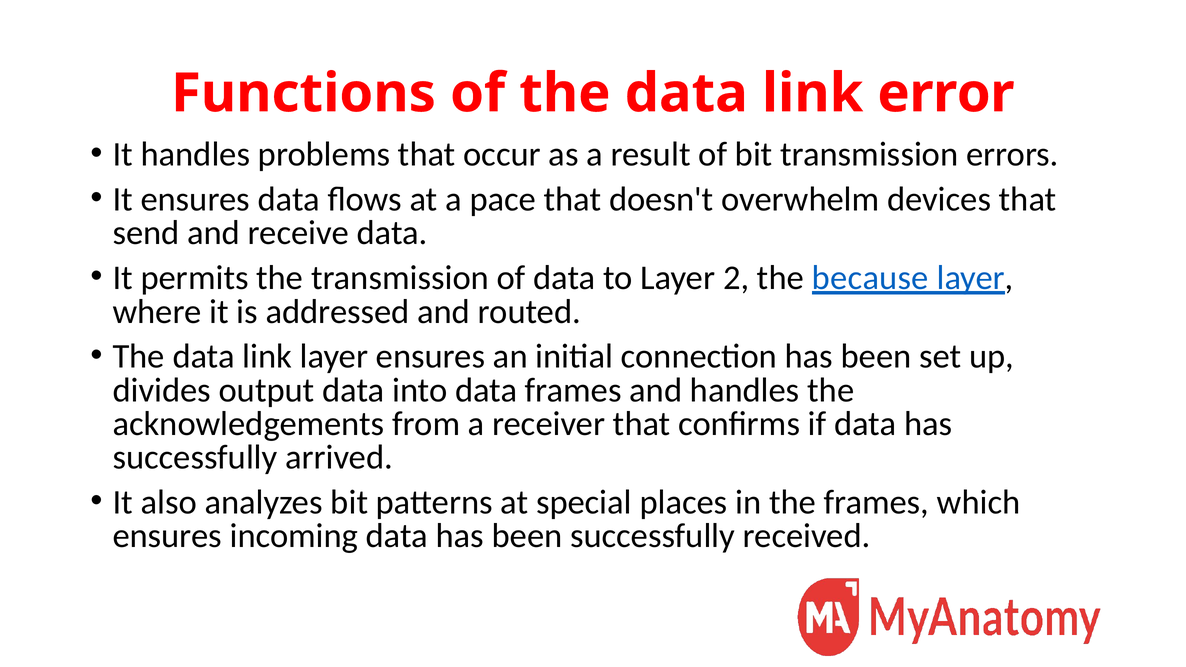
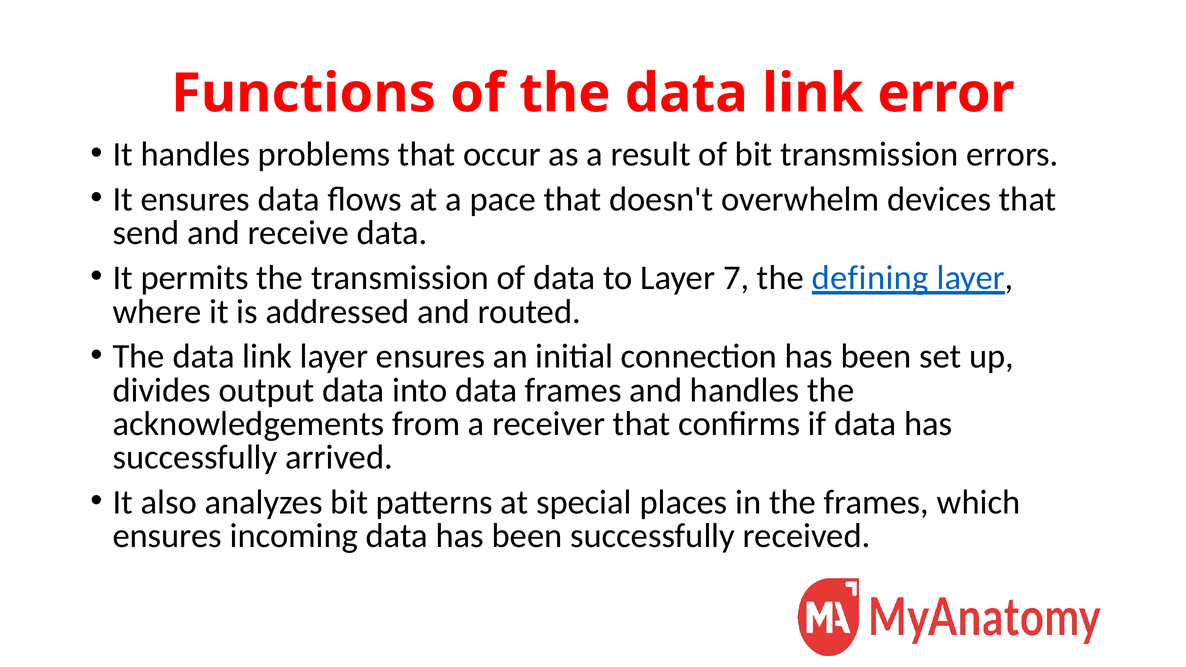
2: 2 -> 7
because: because -> defining
